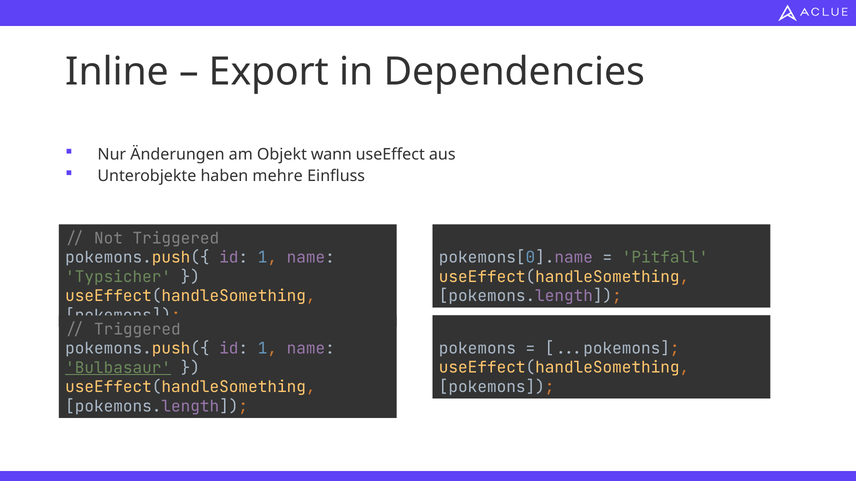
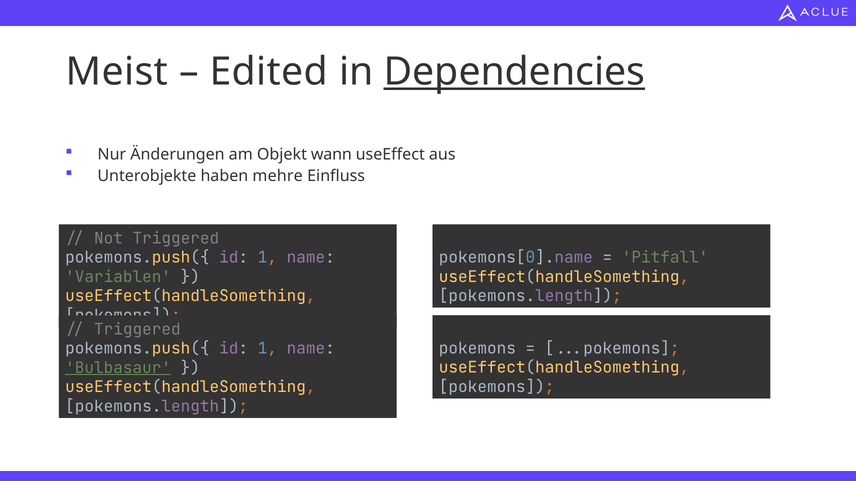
Inline: Inline -> Meist
Export: Export -> Edited
Dependencies underline: none -> present
Typsicher: Typsicher -> Variablen
